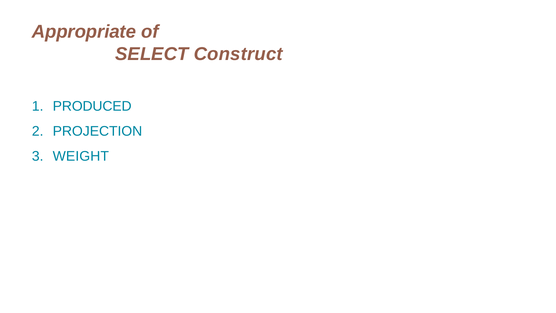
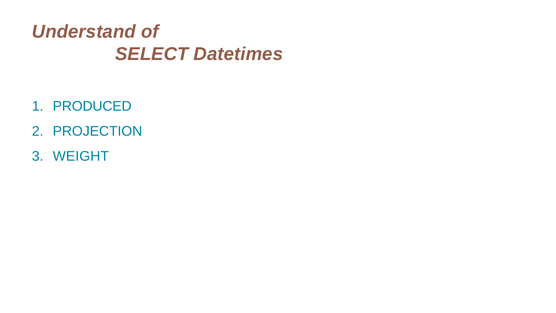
Appropriate: Appropriate -> Understand
Construct: Construct -> Datetimes
